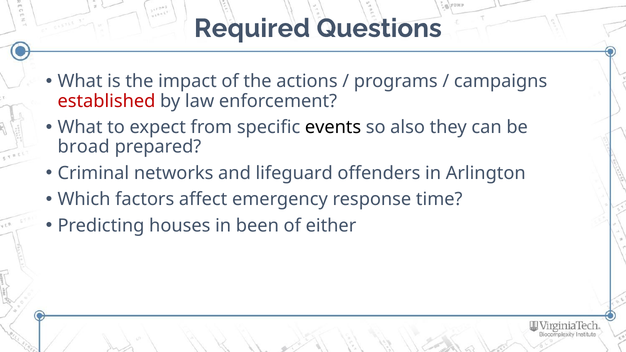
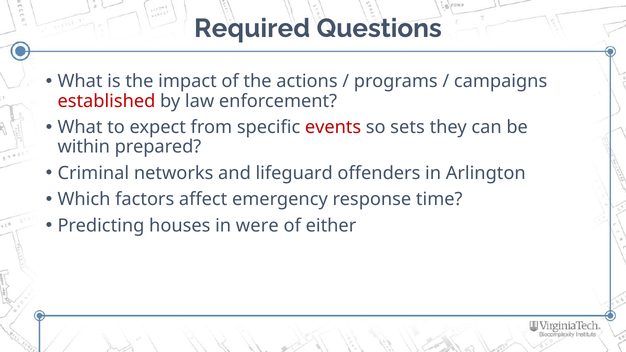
events colour: black -> red
also: also -> sets
broad: broad -> within
been: been -> were
